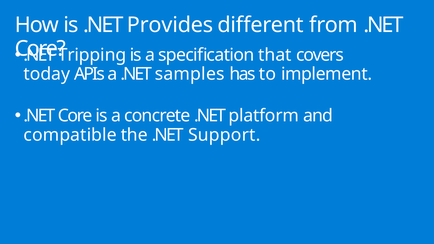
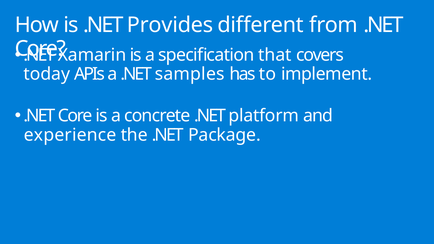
Tripping: Tripping -> Xamarin
compatible: compatible -> experience
Support: Support -> Package
